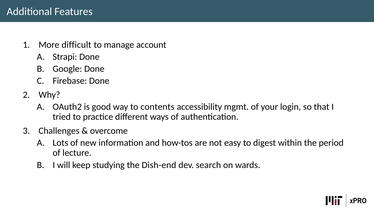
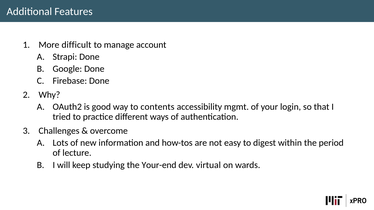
Dish-end: Dish-end -> Your-end
search: search -> virtual
